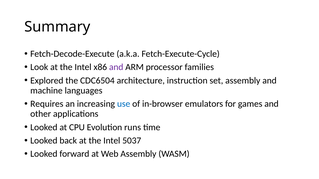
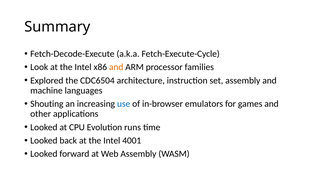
and at (116, 67) colour: purple -> orange
Requires: Requires -> Shouting
5037: 5037 -> 4001
